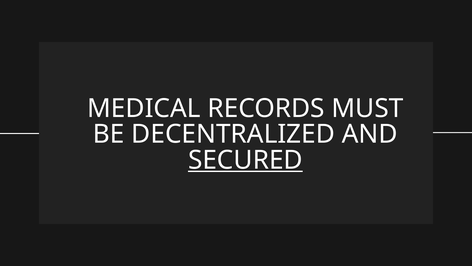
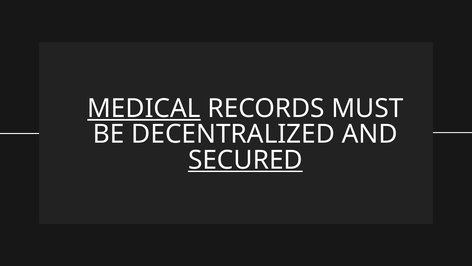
MEDICAL underline: none -> present
